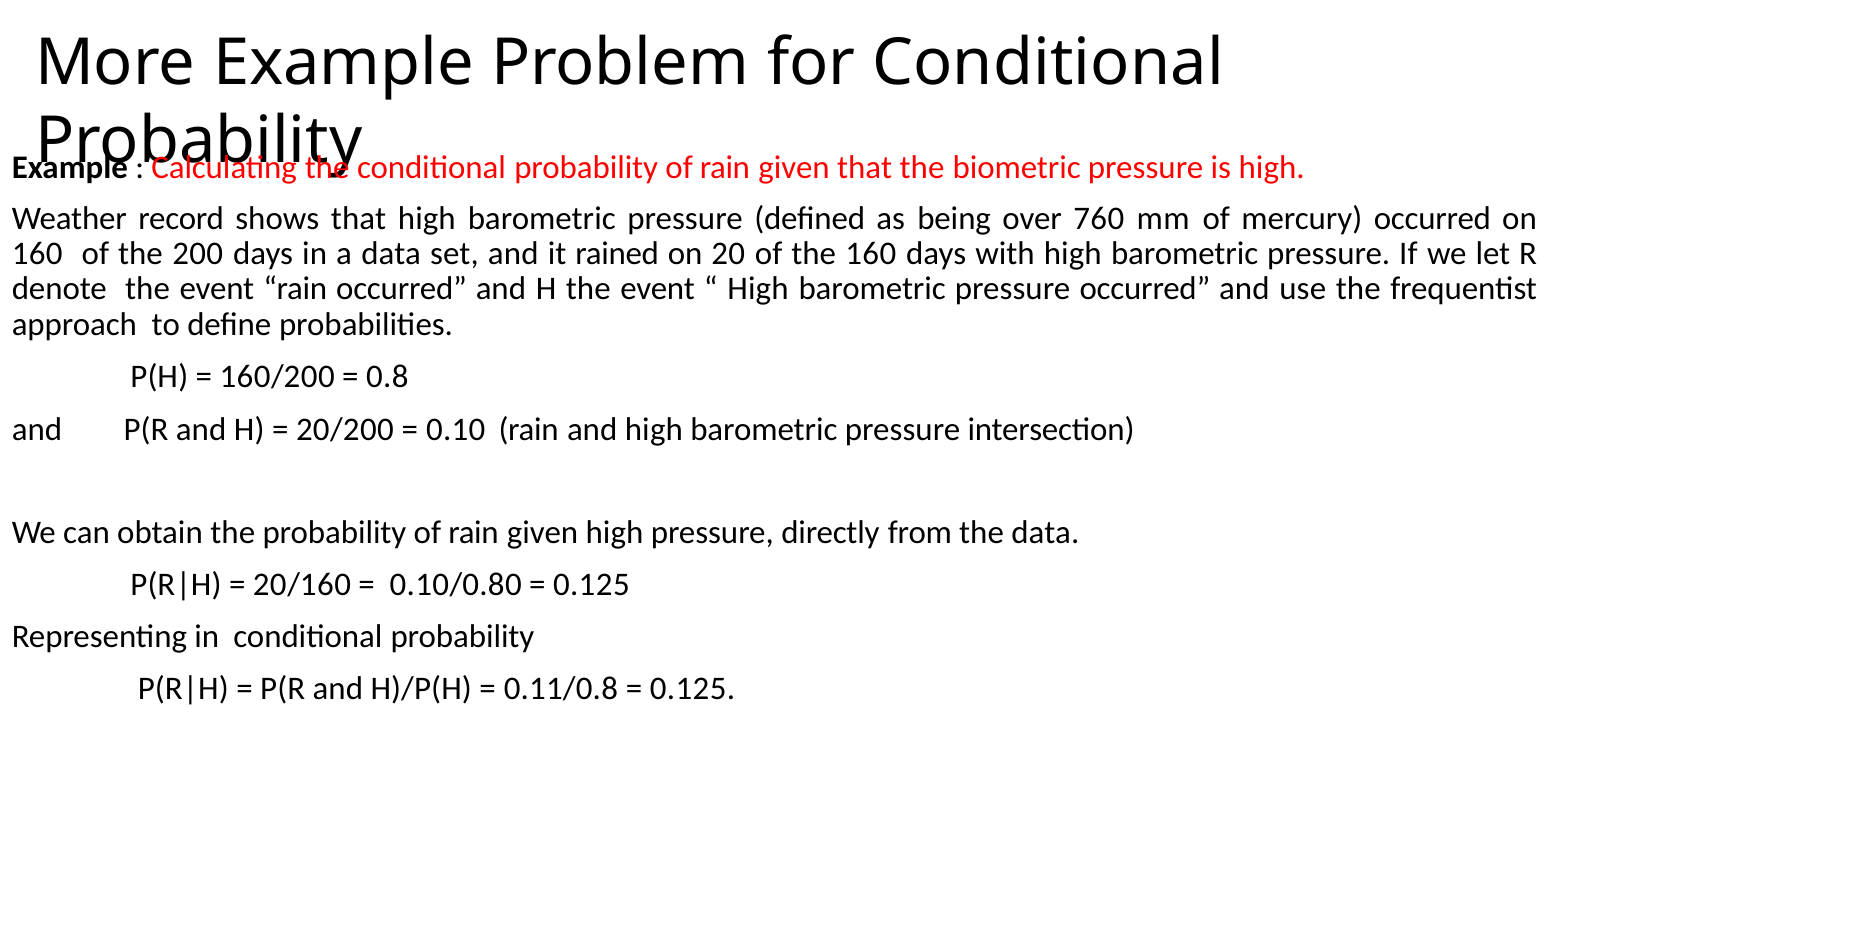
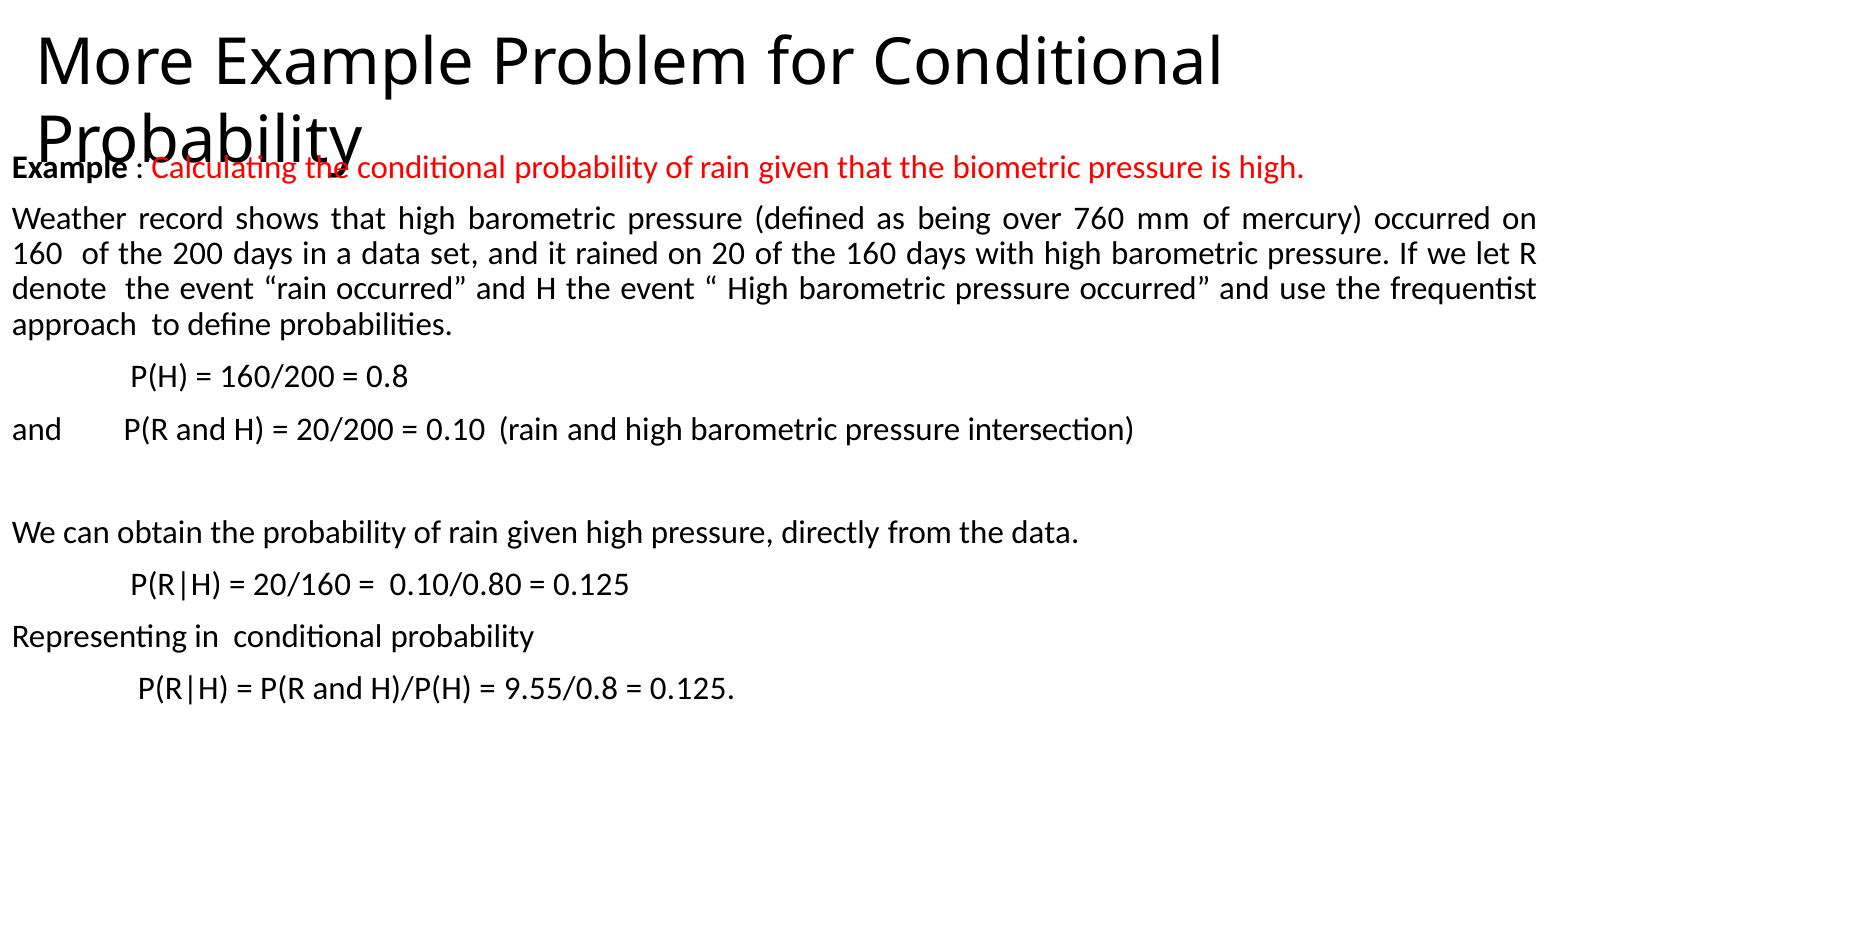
0.11/0.8: 0.11/0.8 -> 9.55/0.8
